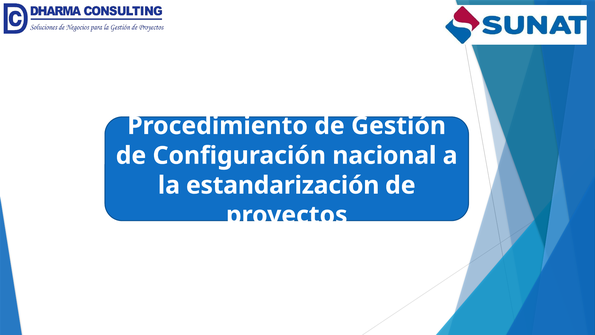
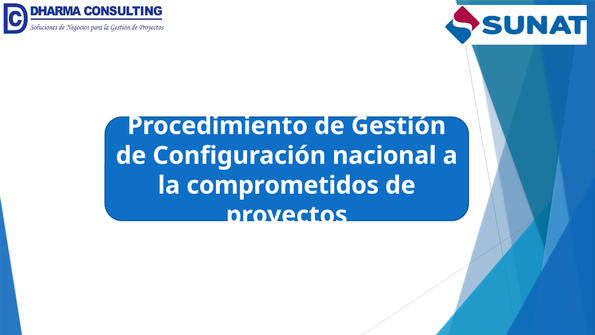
estandarización: estandarización -> comprometidos
